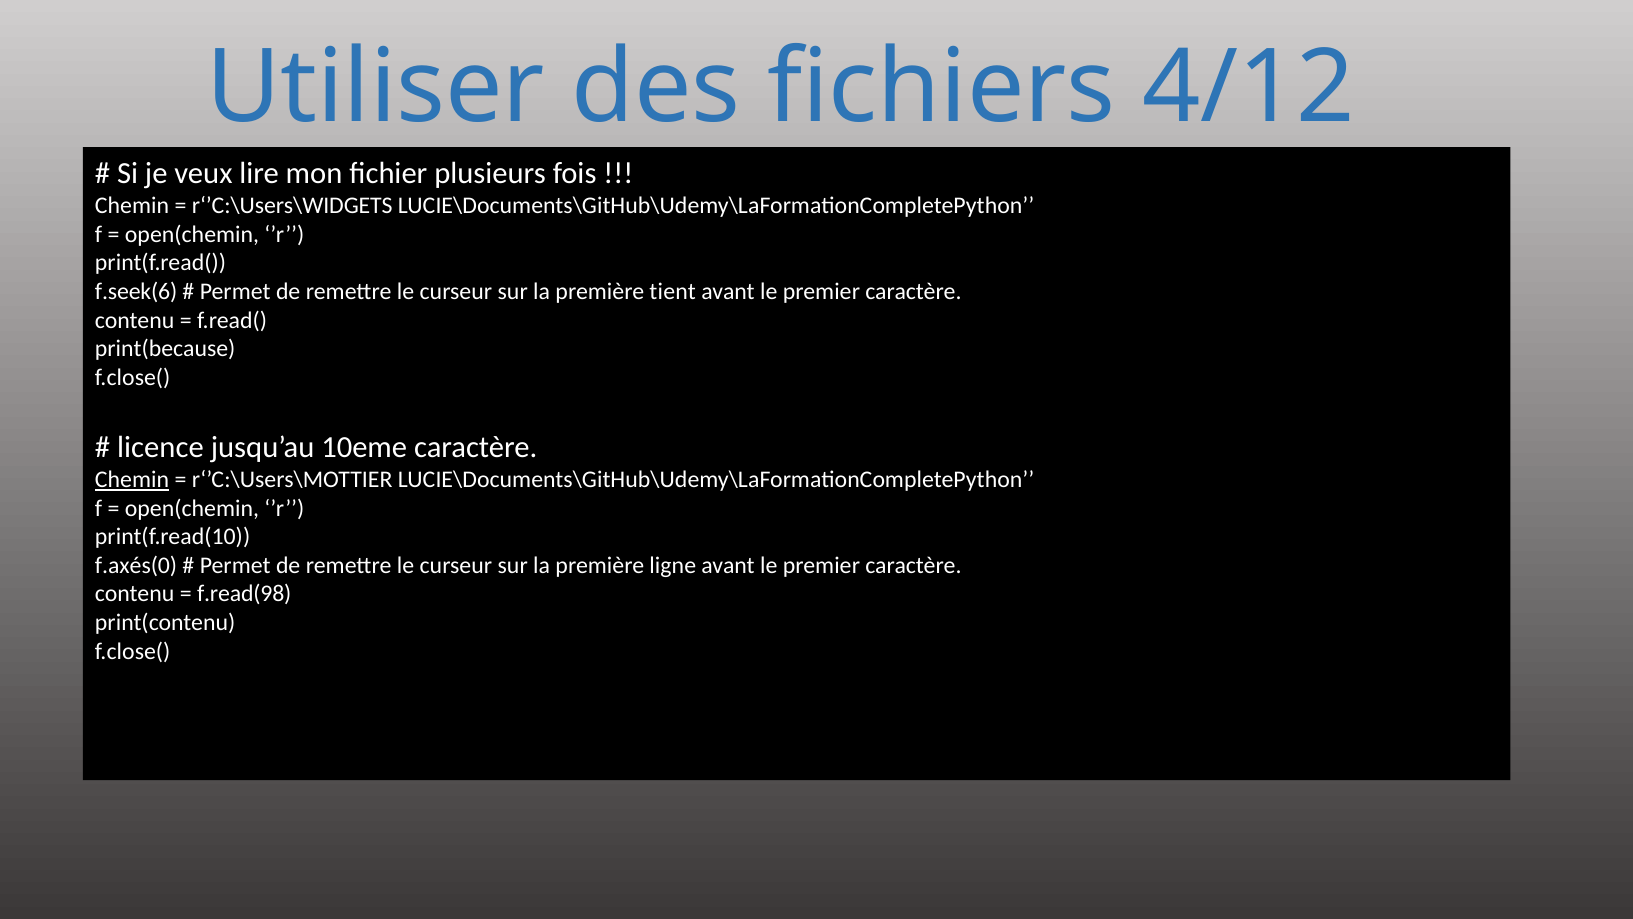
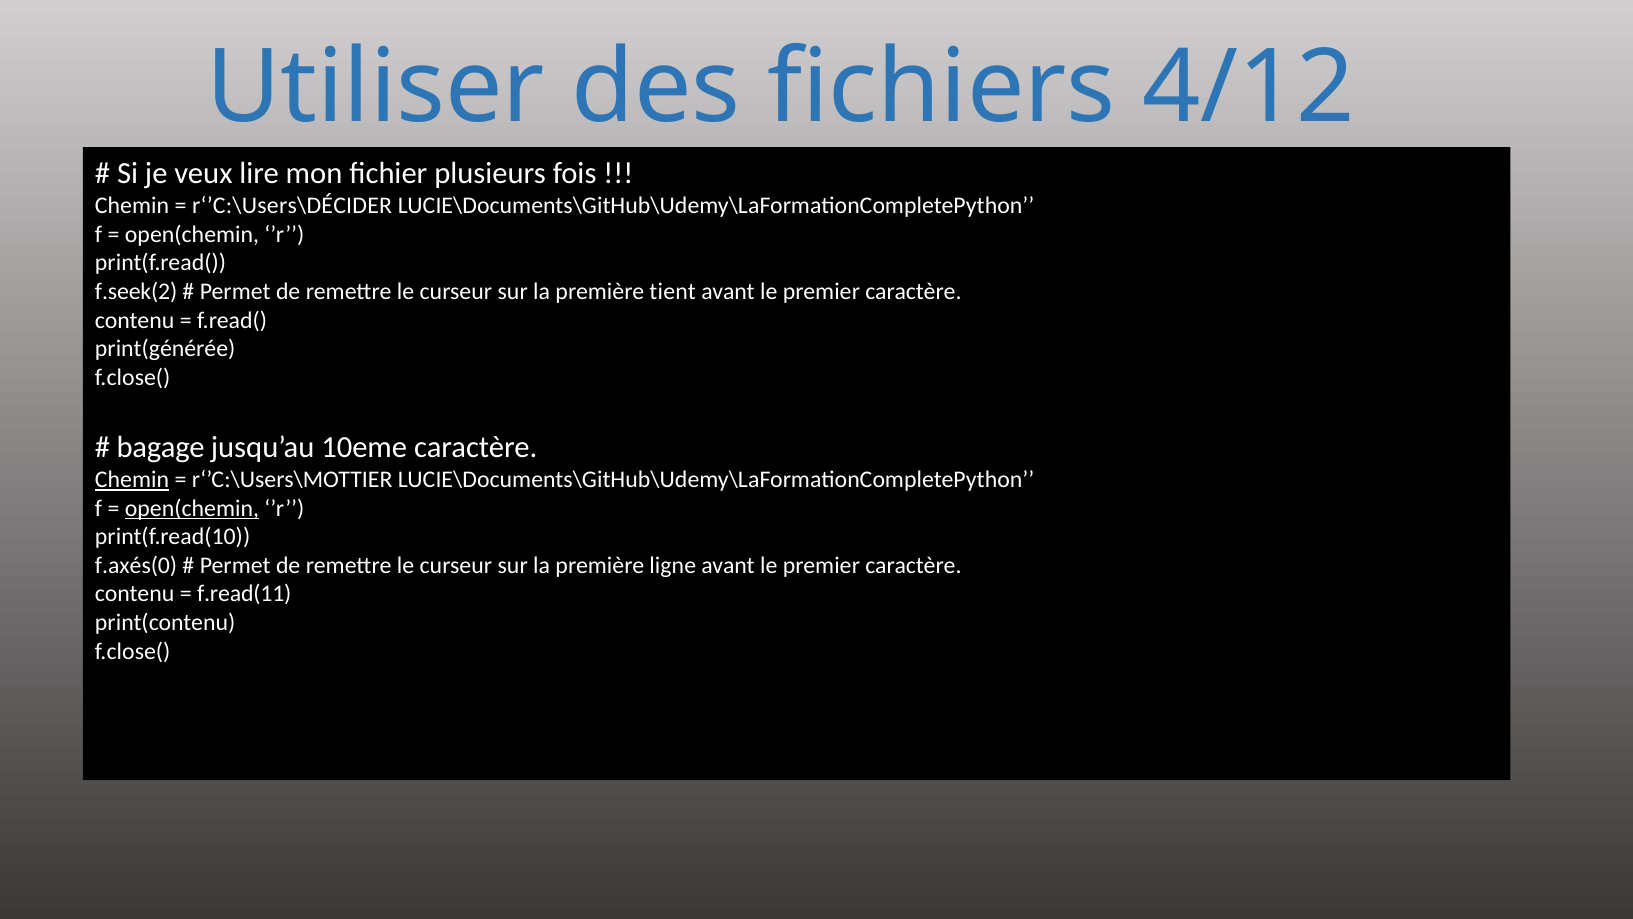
r‘’C:\Users\WIDGETS: r‘’C:\Users\WIDGETS -> r‘’C:\Users\DÉCIDER
f.seek(6: f.seek(6 -> f.seek(2
print(because: print(because -> print(générée
licence: licence -> bagage
open(chemin at (192, 508) underline: none -> present
f.read(98: f.read(98 -> f.read(11
